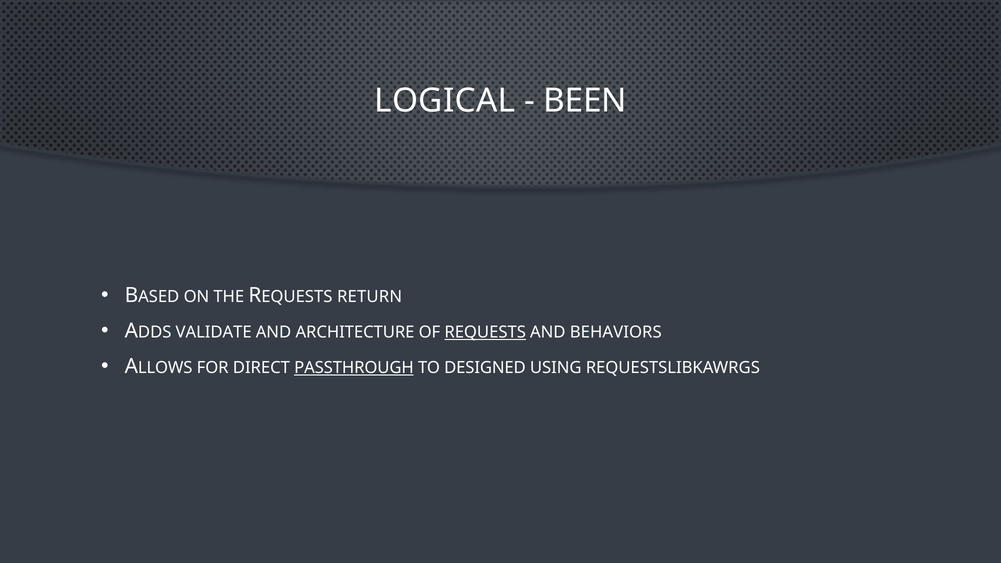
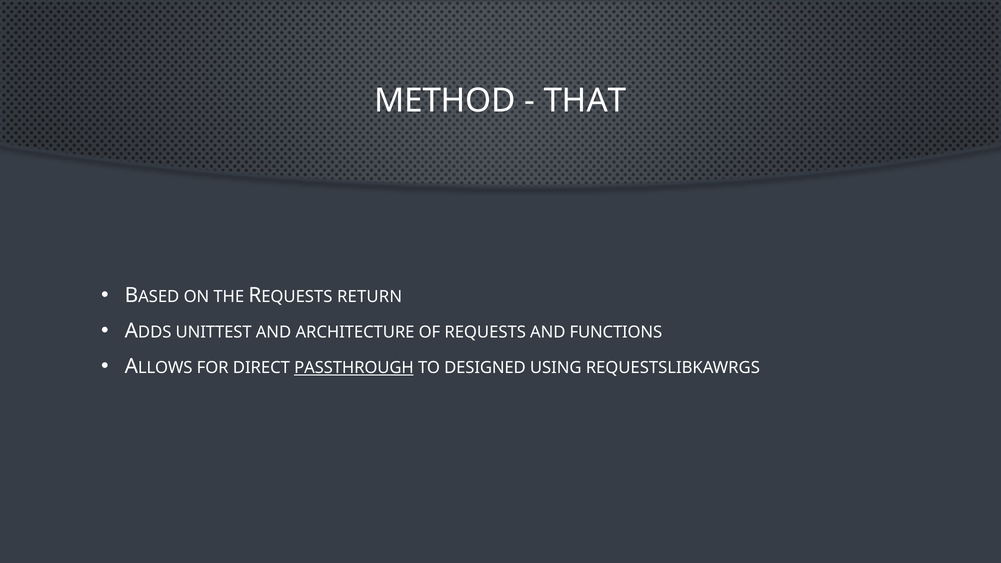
LOGICAL: LOGICAL -> METHOD
BEEN: BEEN -> THAT
VALIDATE: VALIDATE -> UNITTEST
REQUESTS underline: present -> none
BEHAVIORS: BEHAVIORS -> FUNCTIONS
